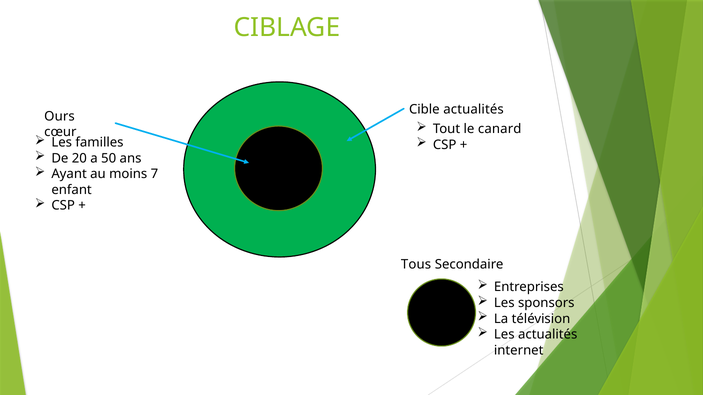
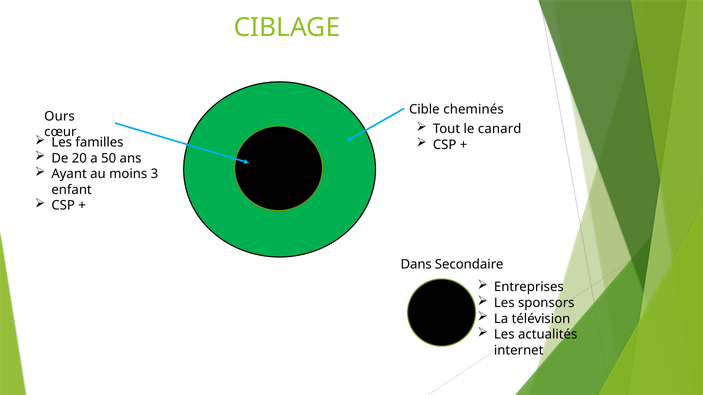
Cible actualités: actualités -> cheminés
7: 7 -> 3
Tous: Tous -> Dans
